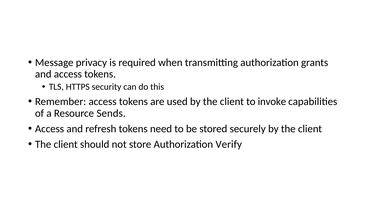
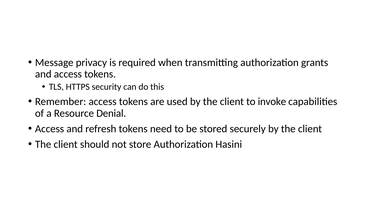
Sends: Sends -> Denial
Verify: Verify -> Hasini
